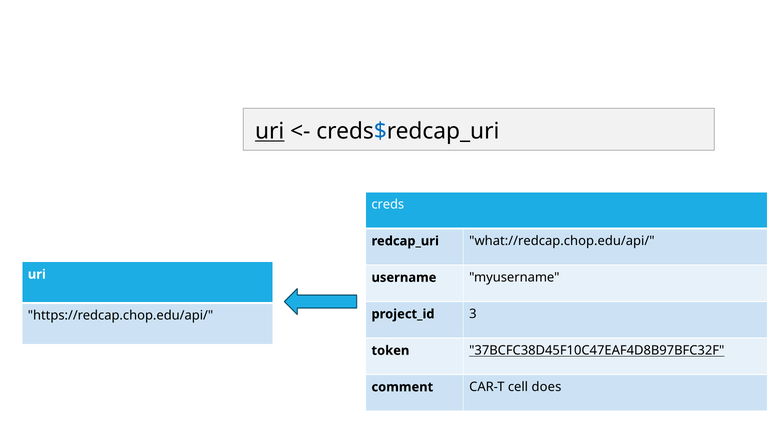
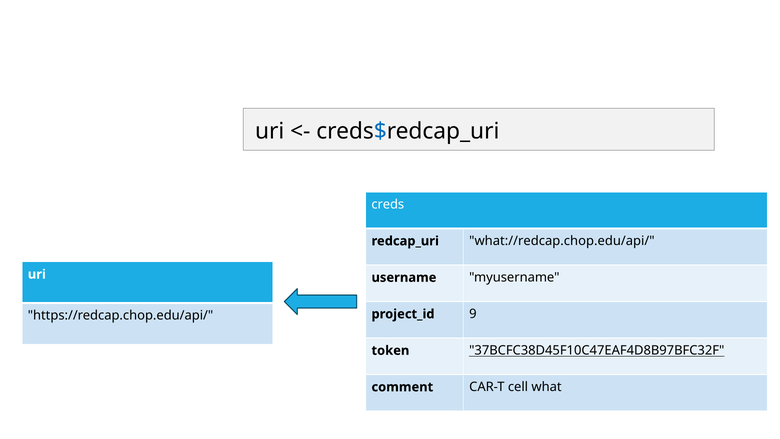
uri at (270, 131) underline: present -> none
3: 3 -> 9
does: does -> what
